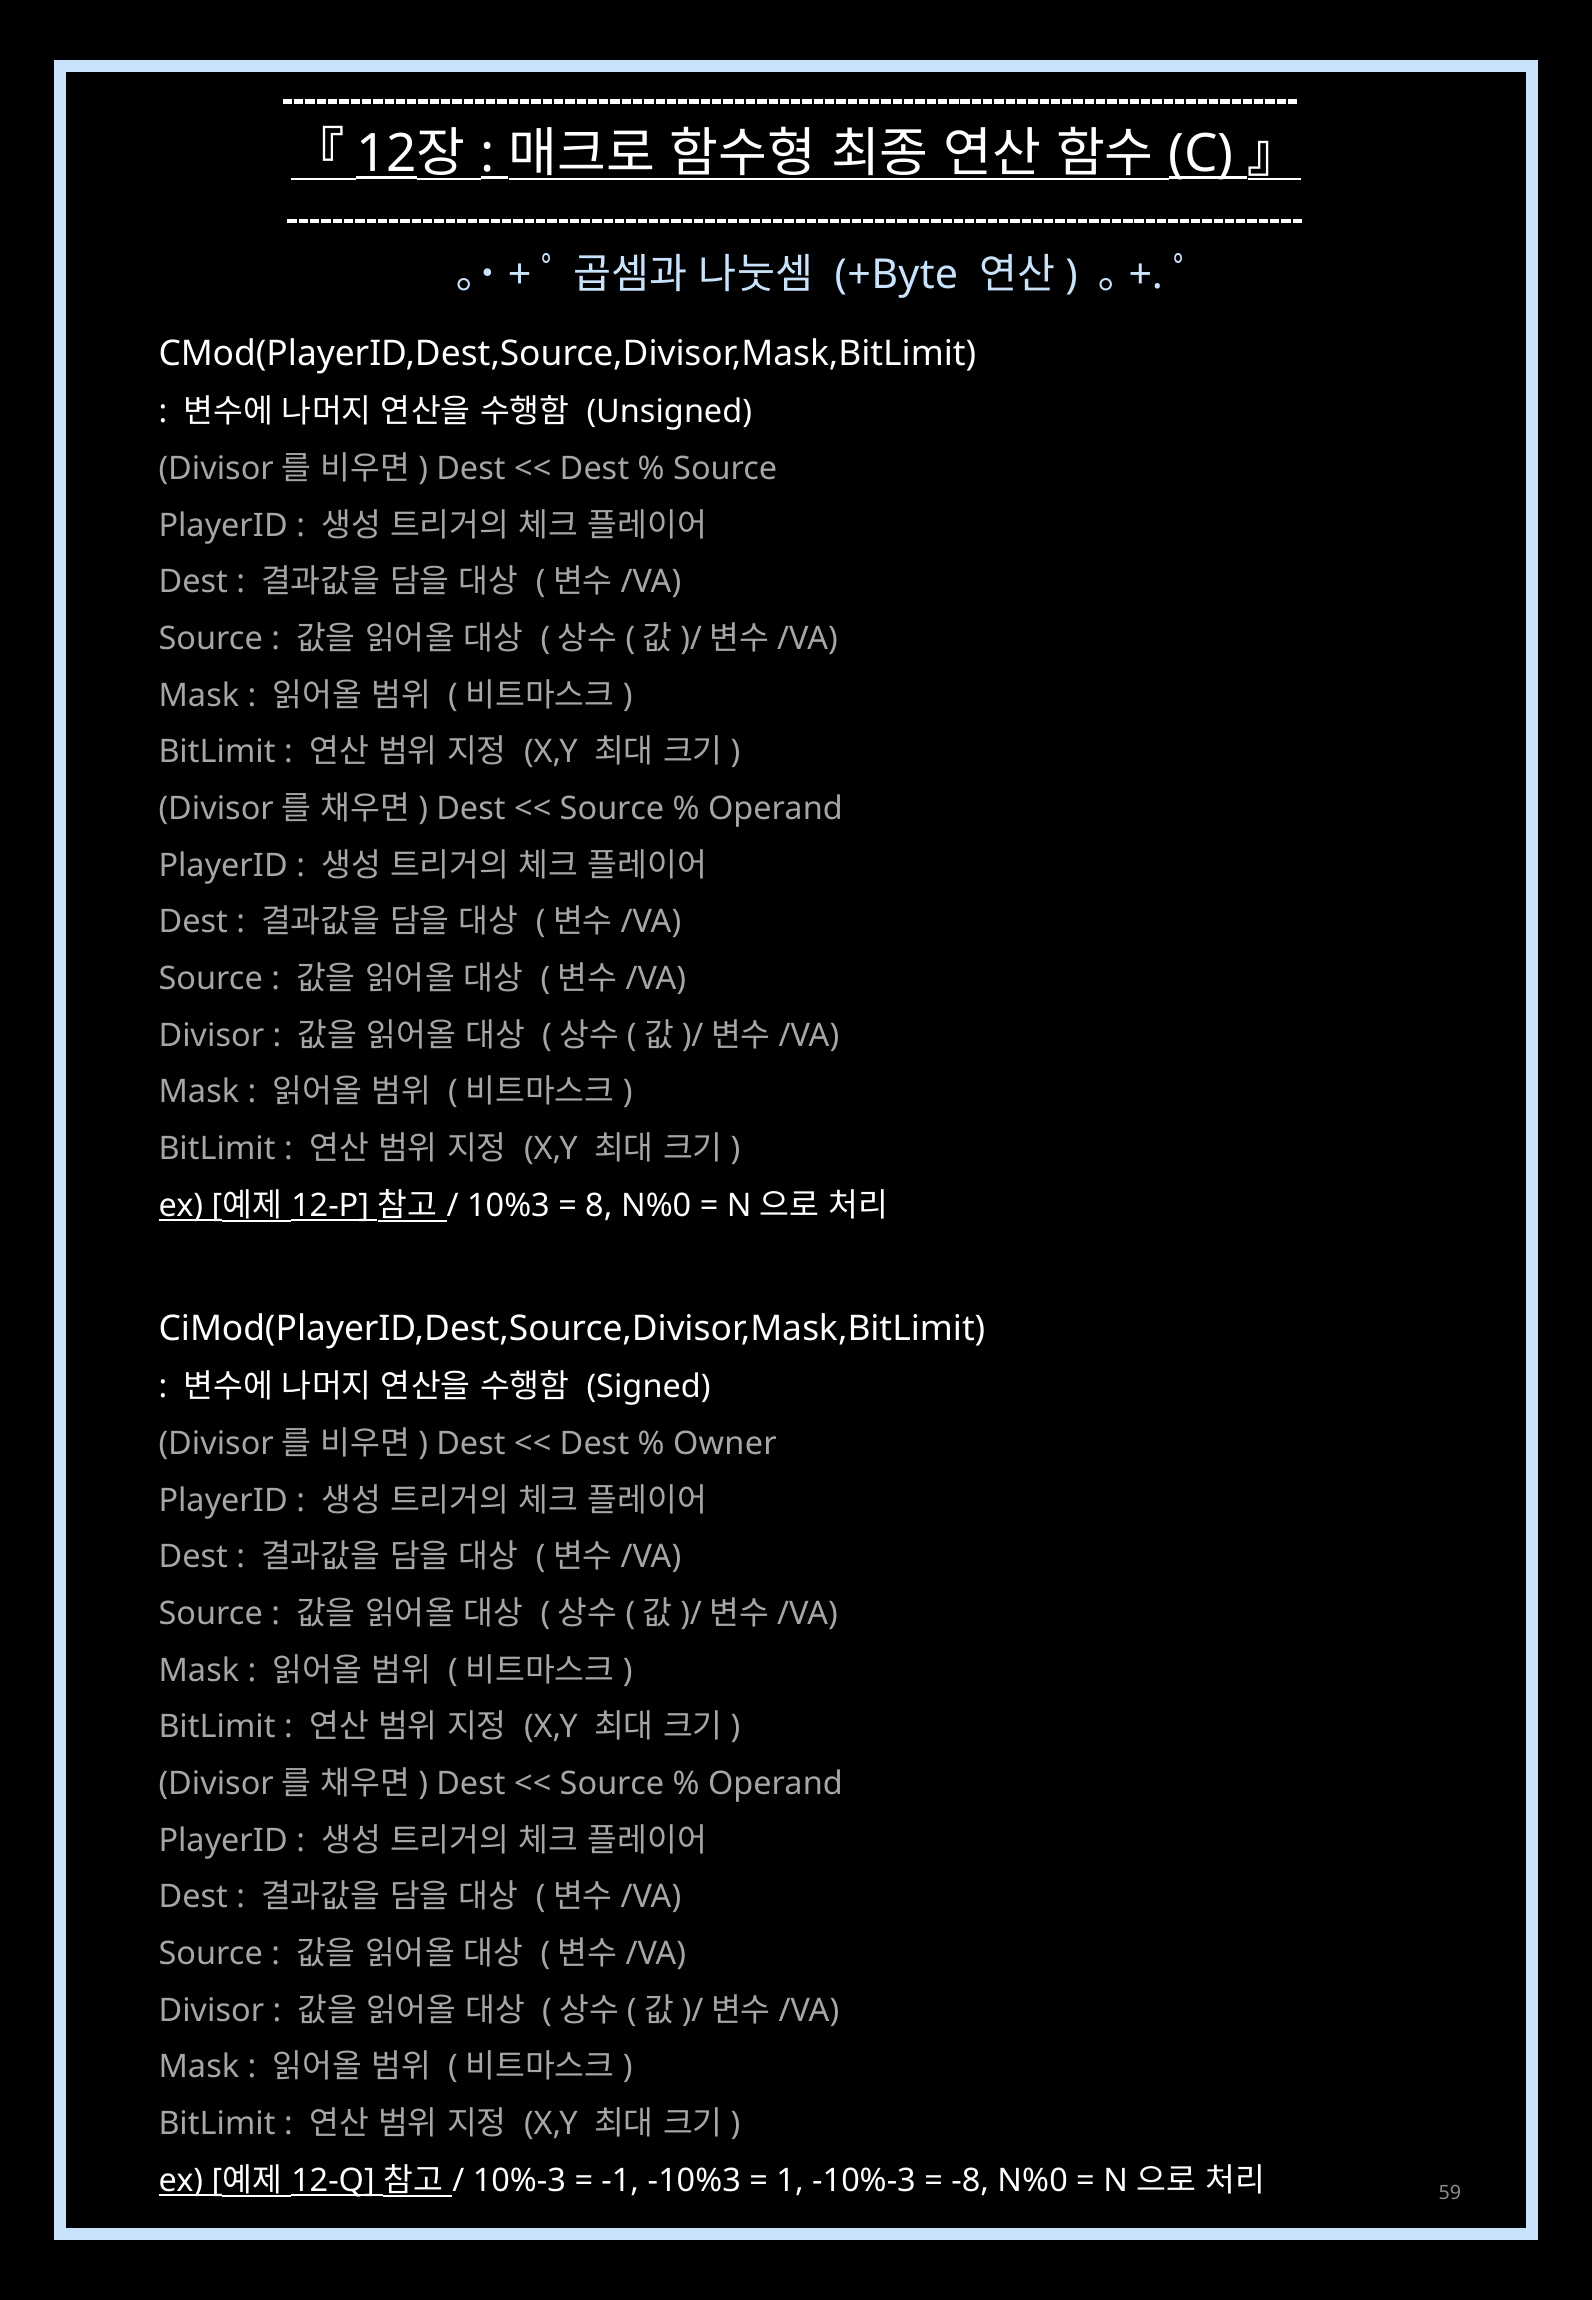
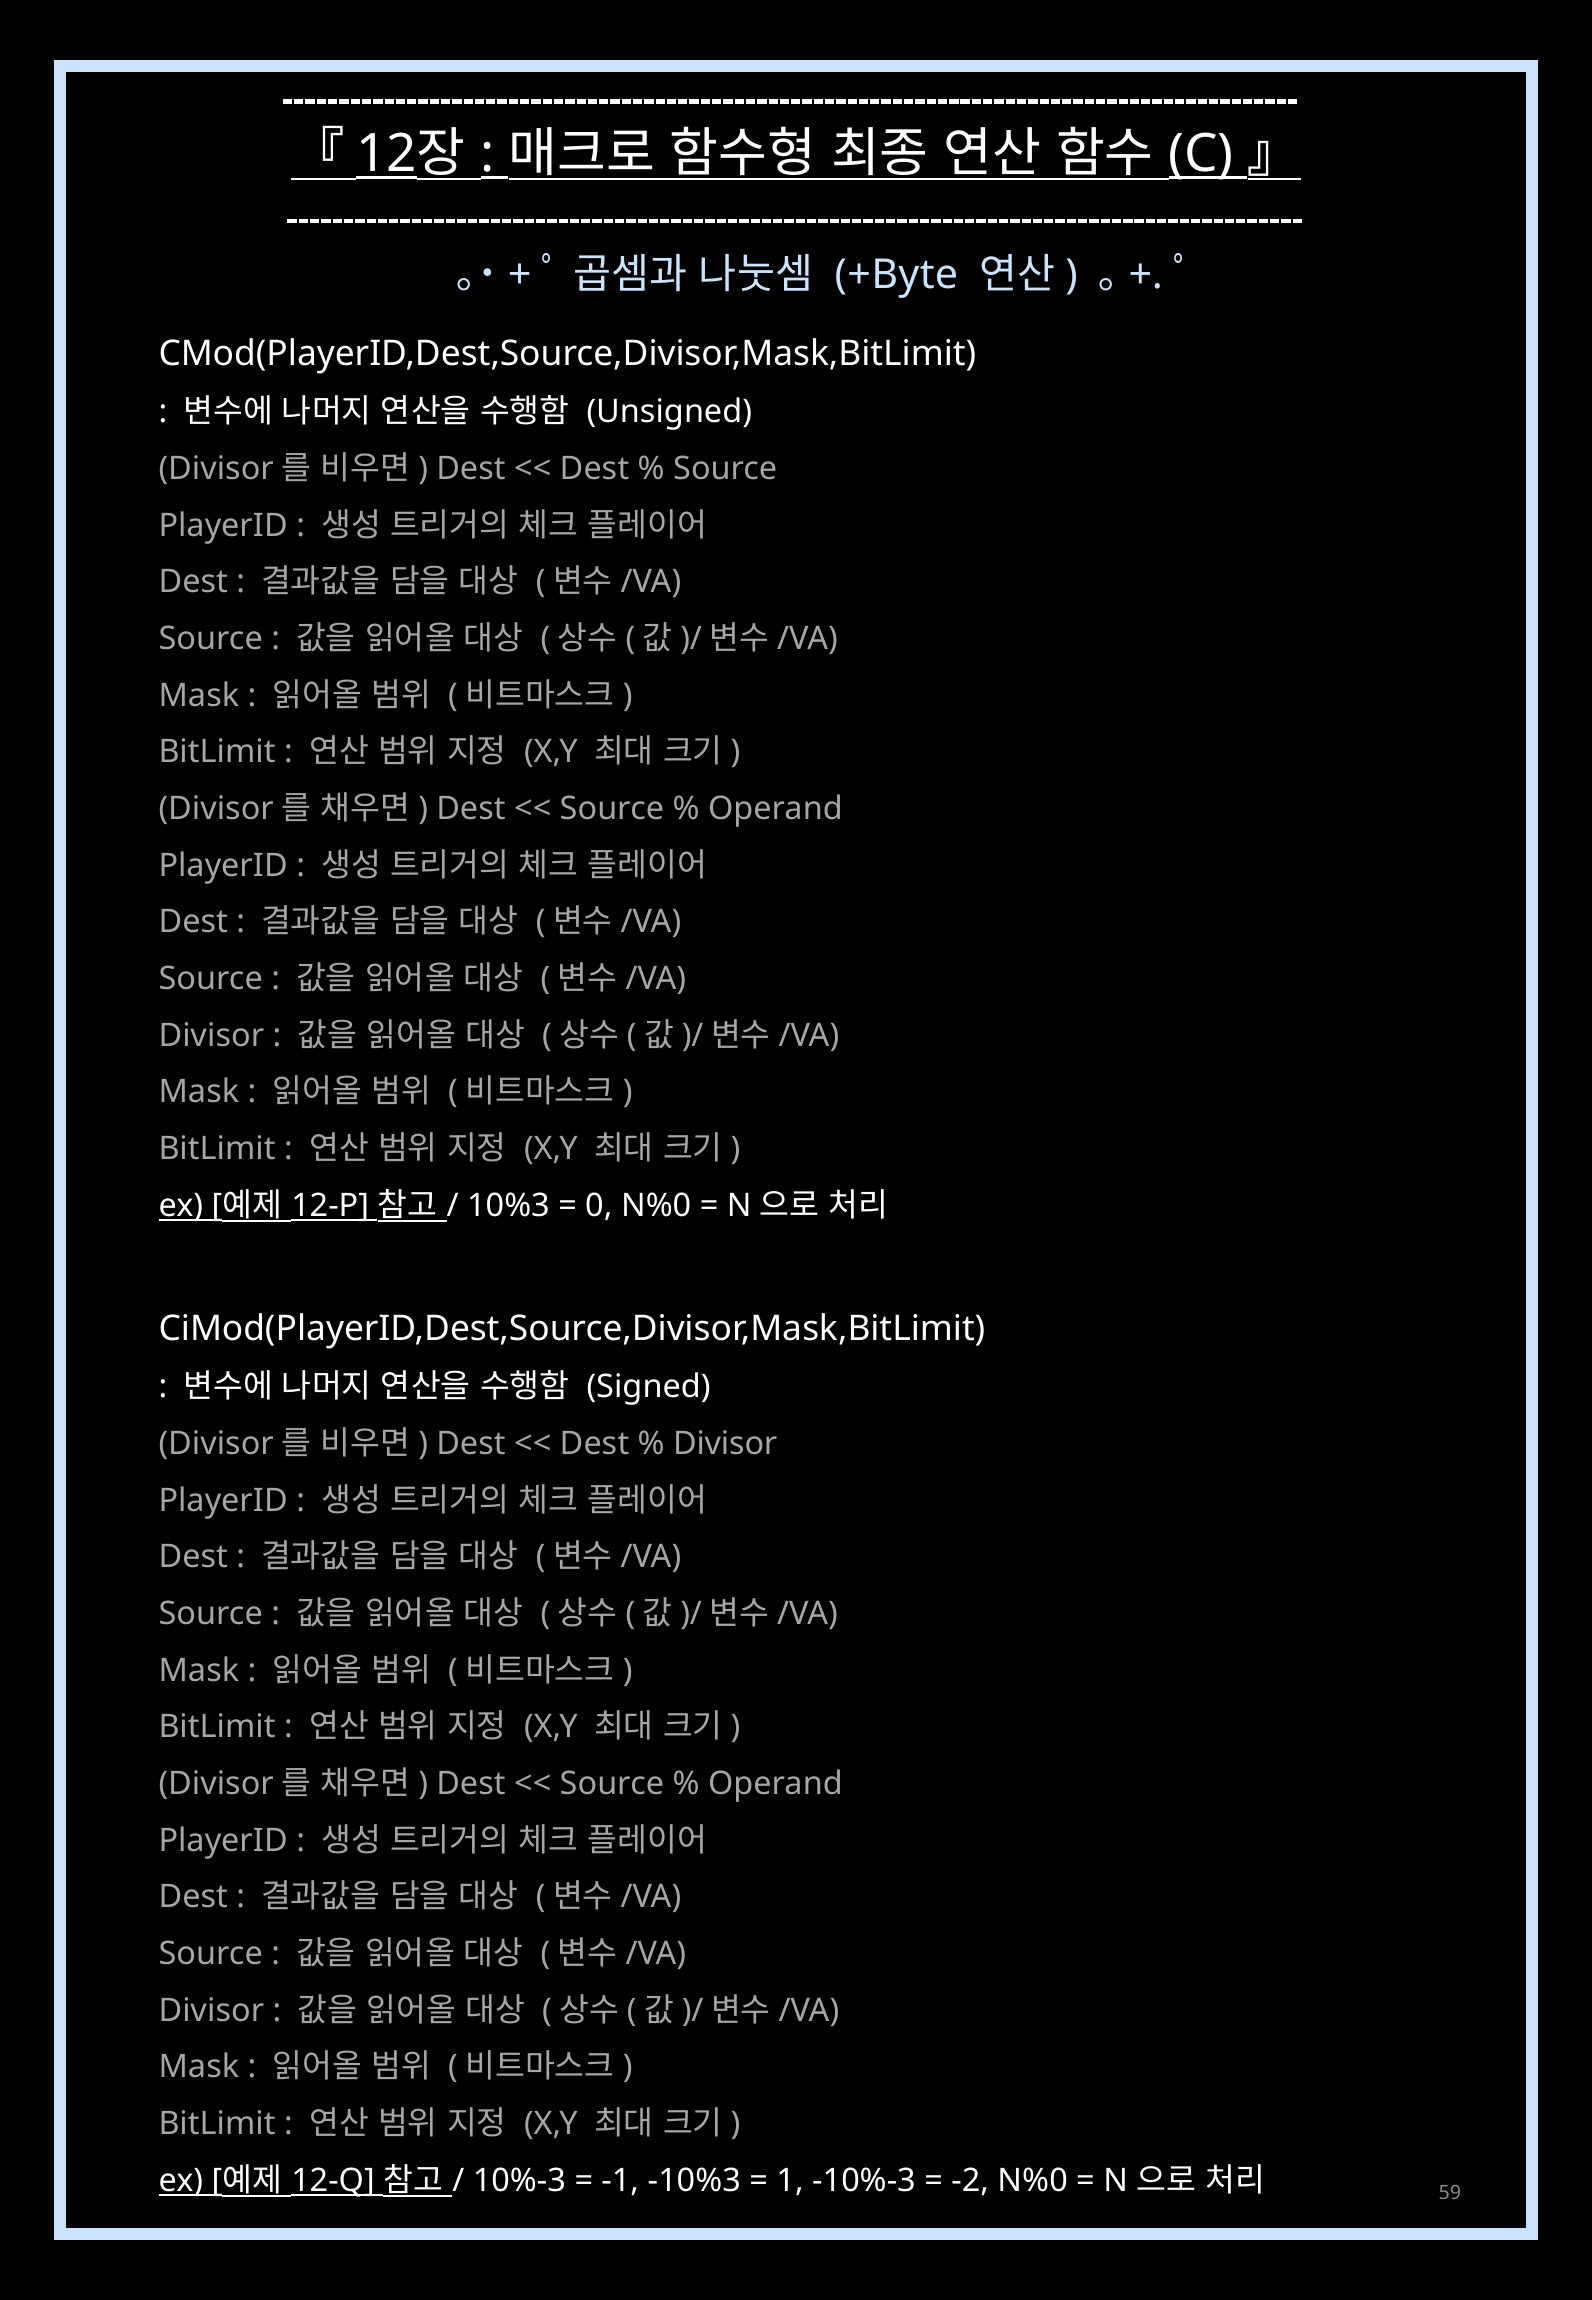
8: 8 -> 0
Owner at (725, 1444): Owner -> Divisor
-8: -8 -> -2
